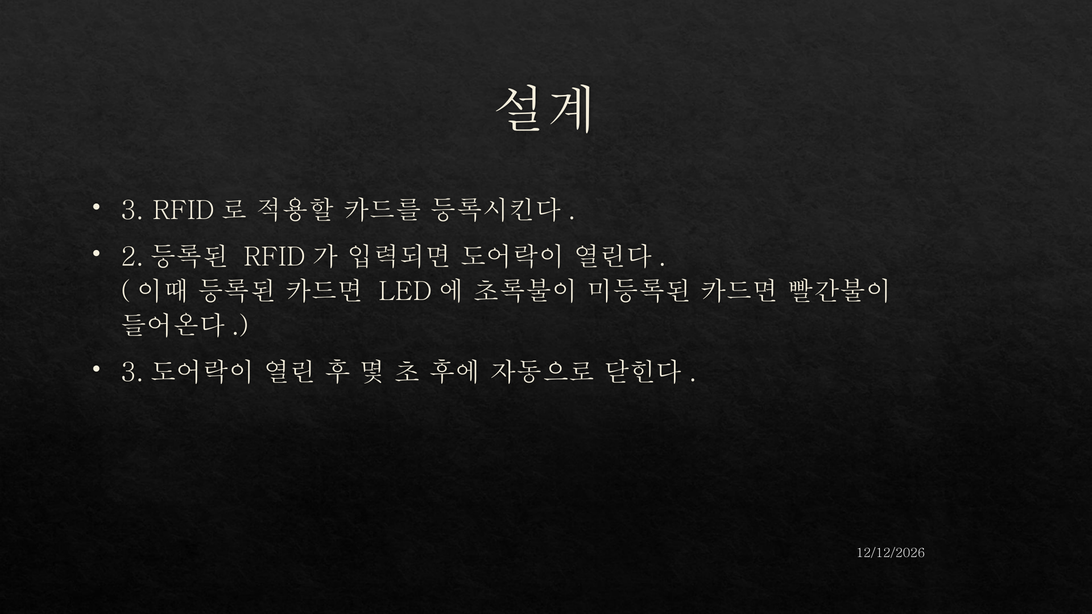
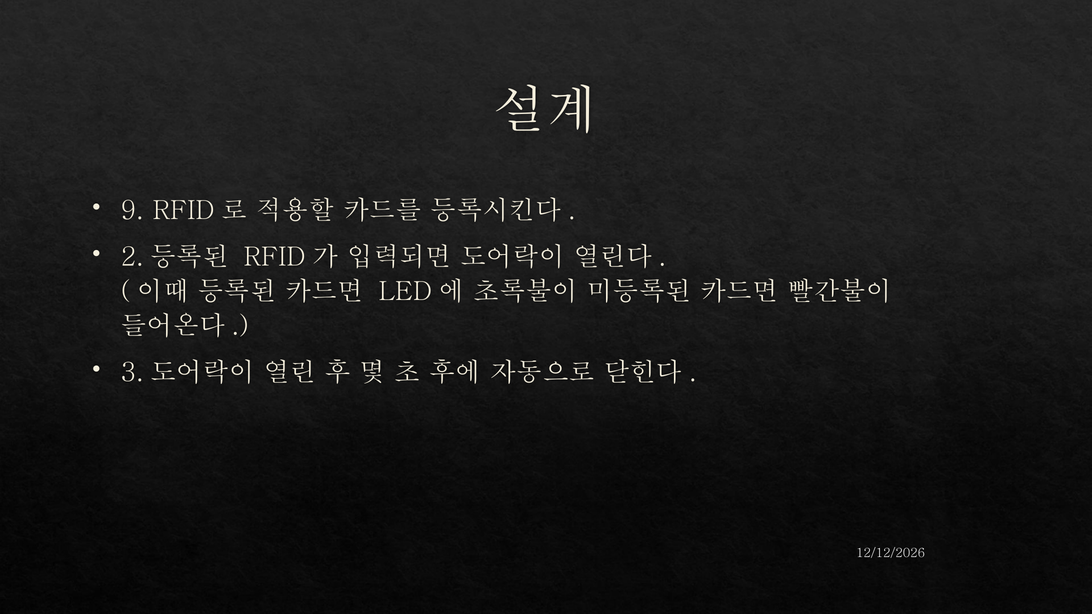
3: 3 -> 9
